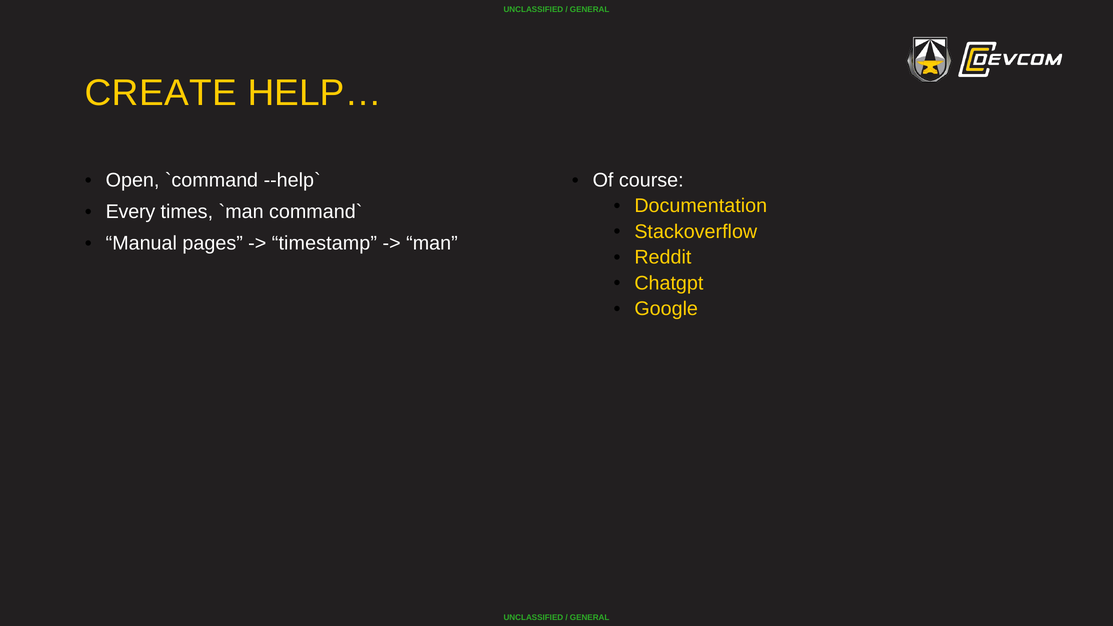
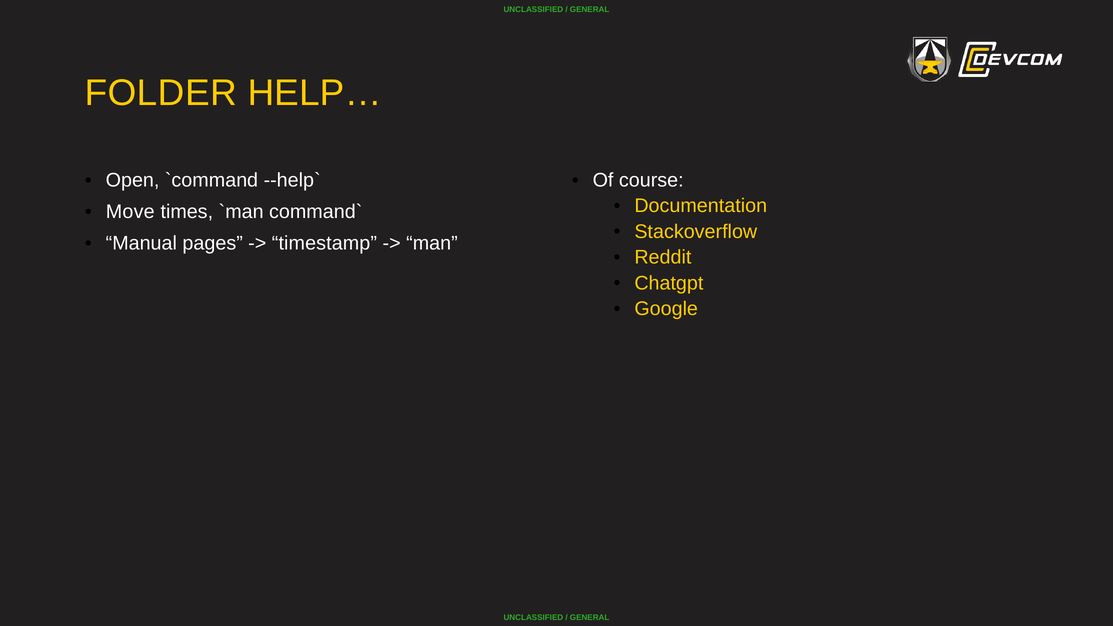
CREATE: CREATE -> FOLDER
Every: Every -> Move
